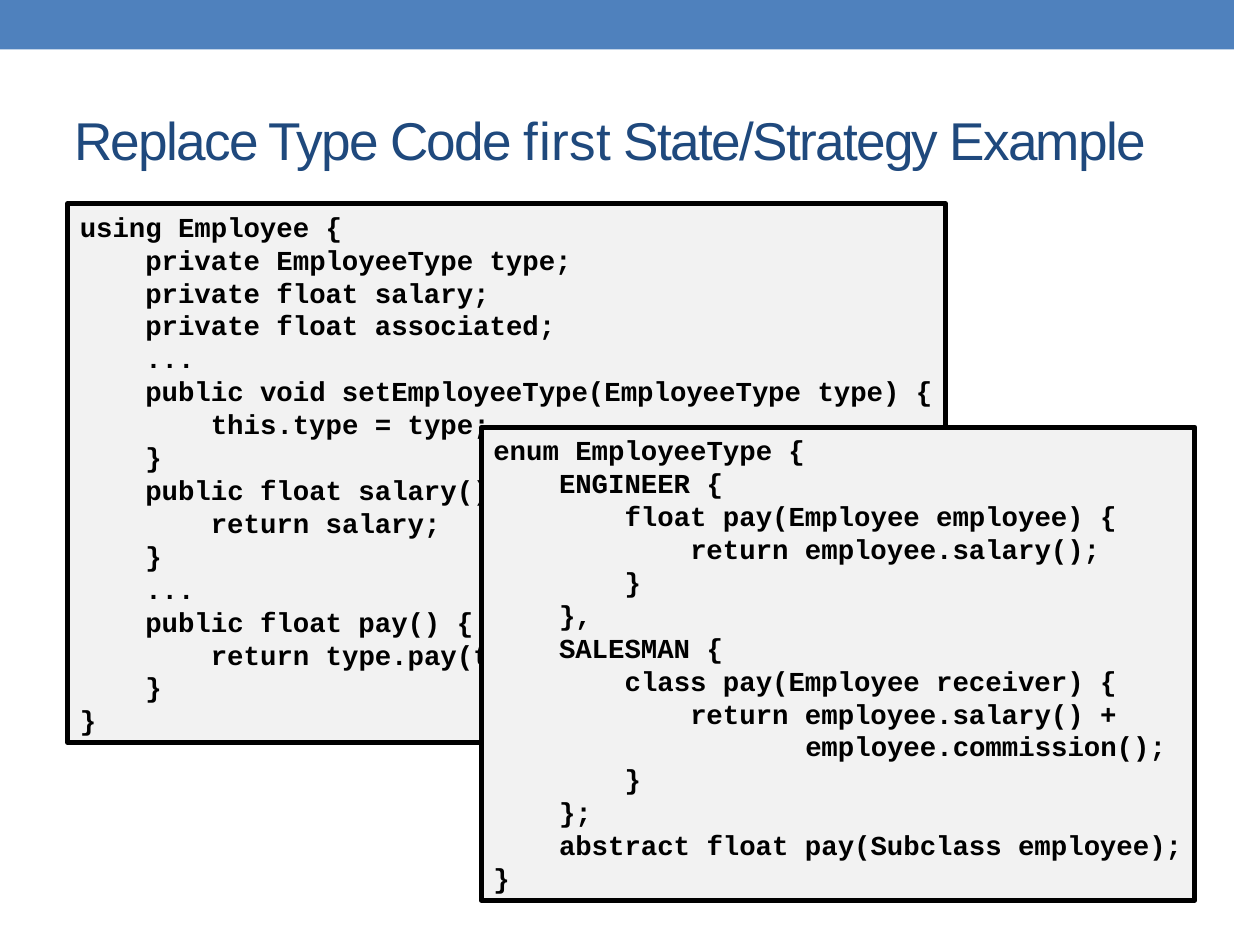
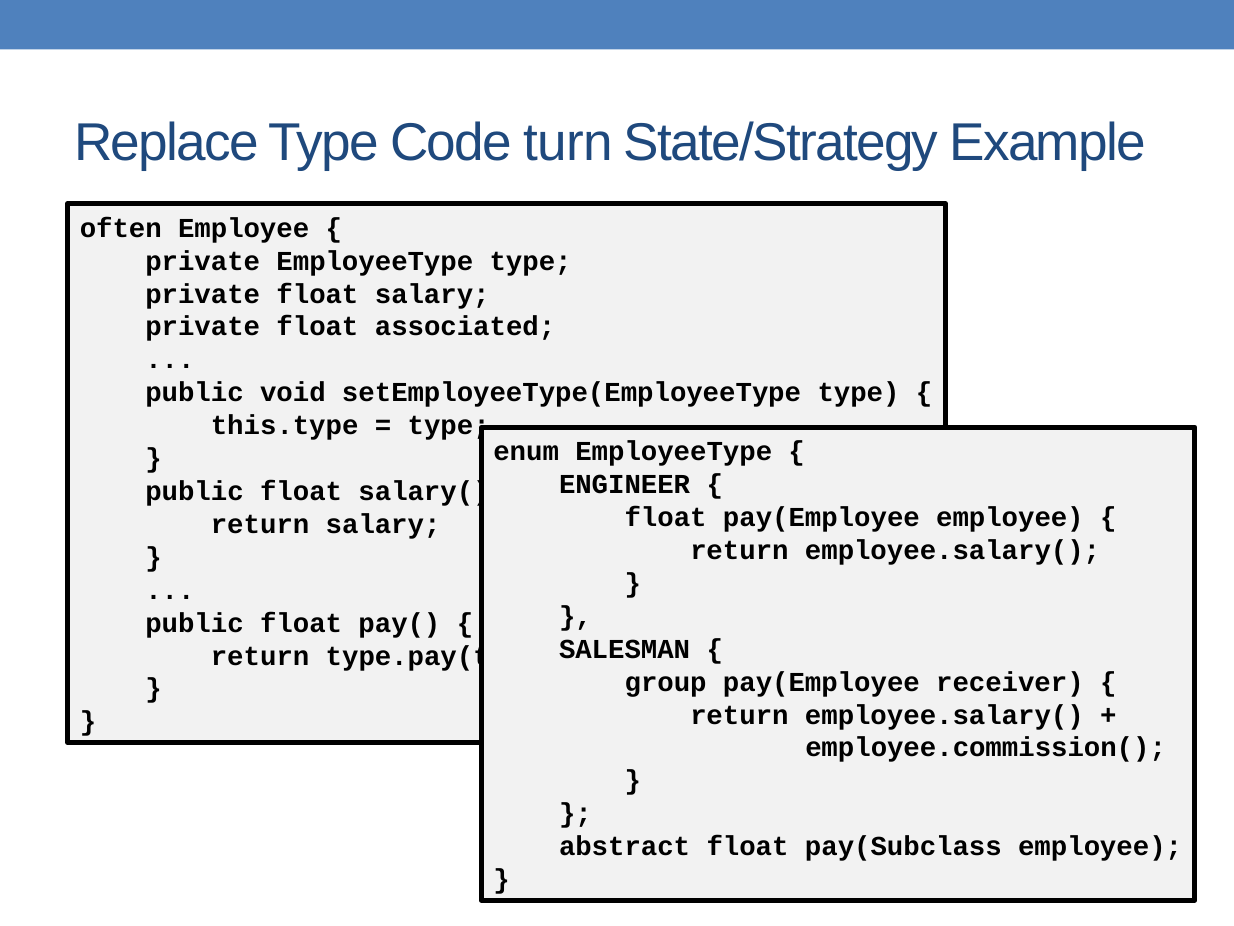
first: first -> turn
using: using -> often
class: class -> group
